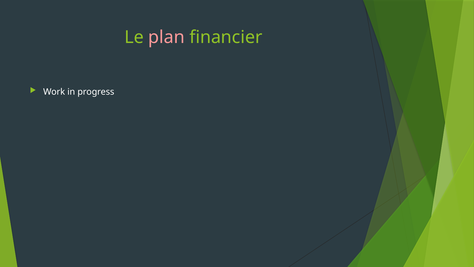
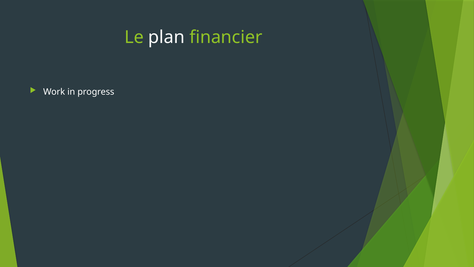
plan colour: pink -> white
